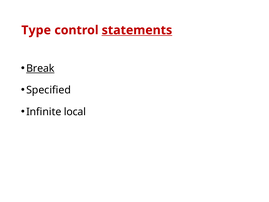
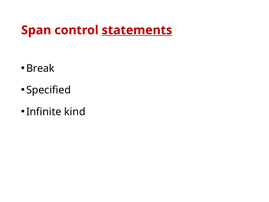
Type: Type -> Span
Break underline: present -> none
local: local -> kind
